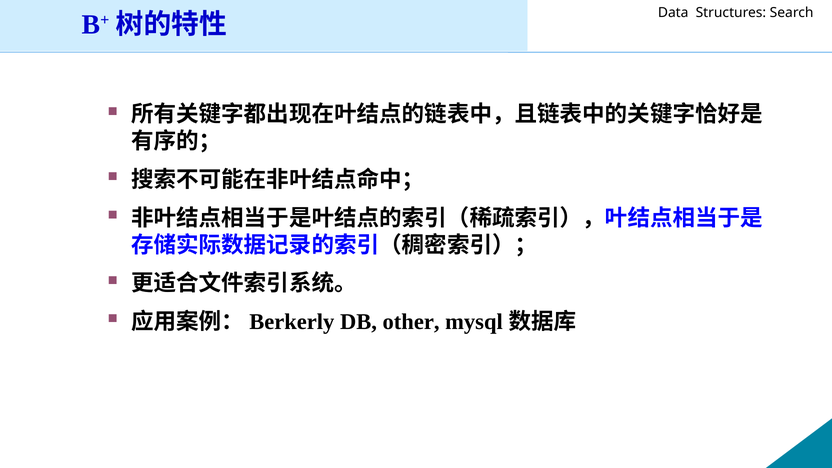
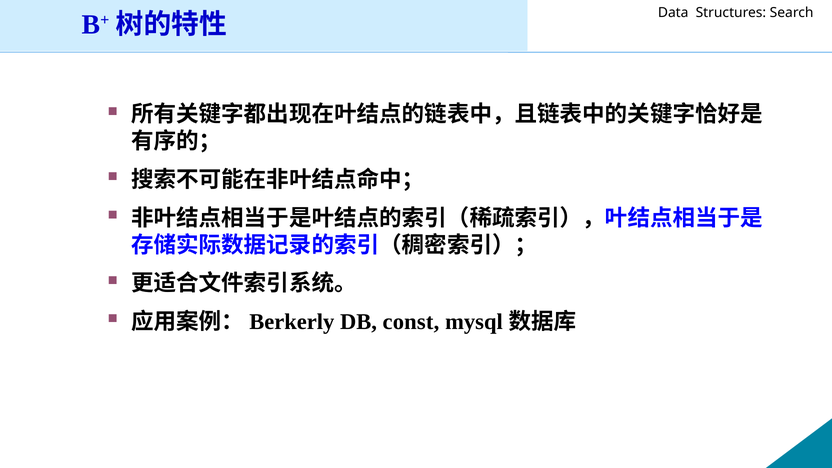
other: other -> const
